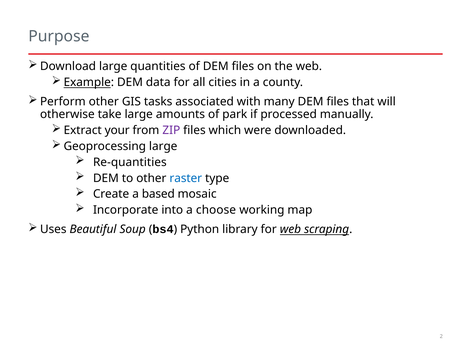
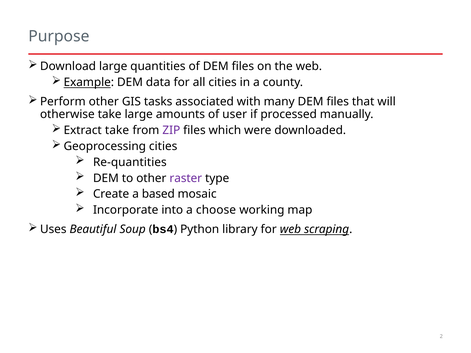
park: park -> user
Extract your: your -> take
Geoprocessing large: large -> cities
raster colour: blue -> purple
